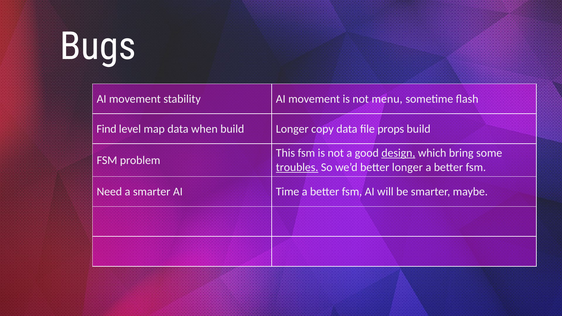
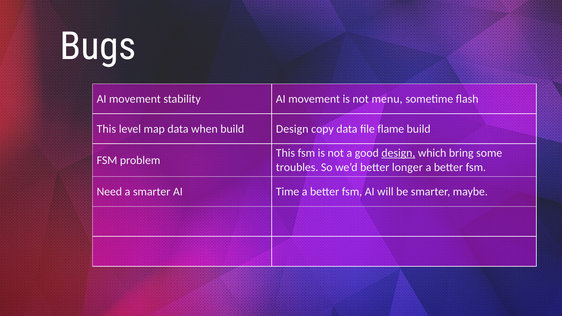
Find at (107, 129): Find -> This
build Longer: Longer -> Design
props: props -> flame
troubles underline: present -> none
